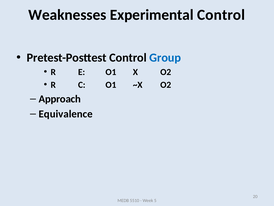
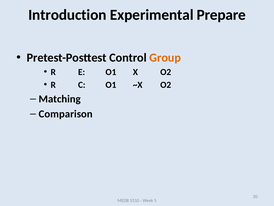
Weaknesses: Weaknesses -> Introduction
Experimental Control: Control -> Prepare
Group colour: blue -> orange
Approach: Approach -> Matching
Equivalence: Equivalence -> Comparison
